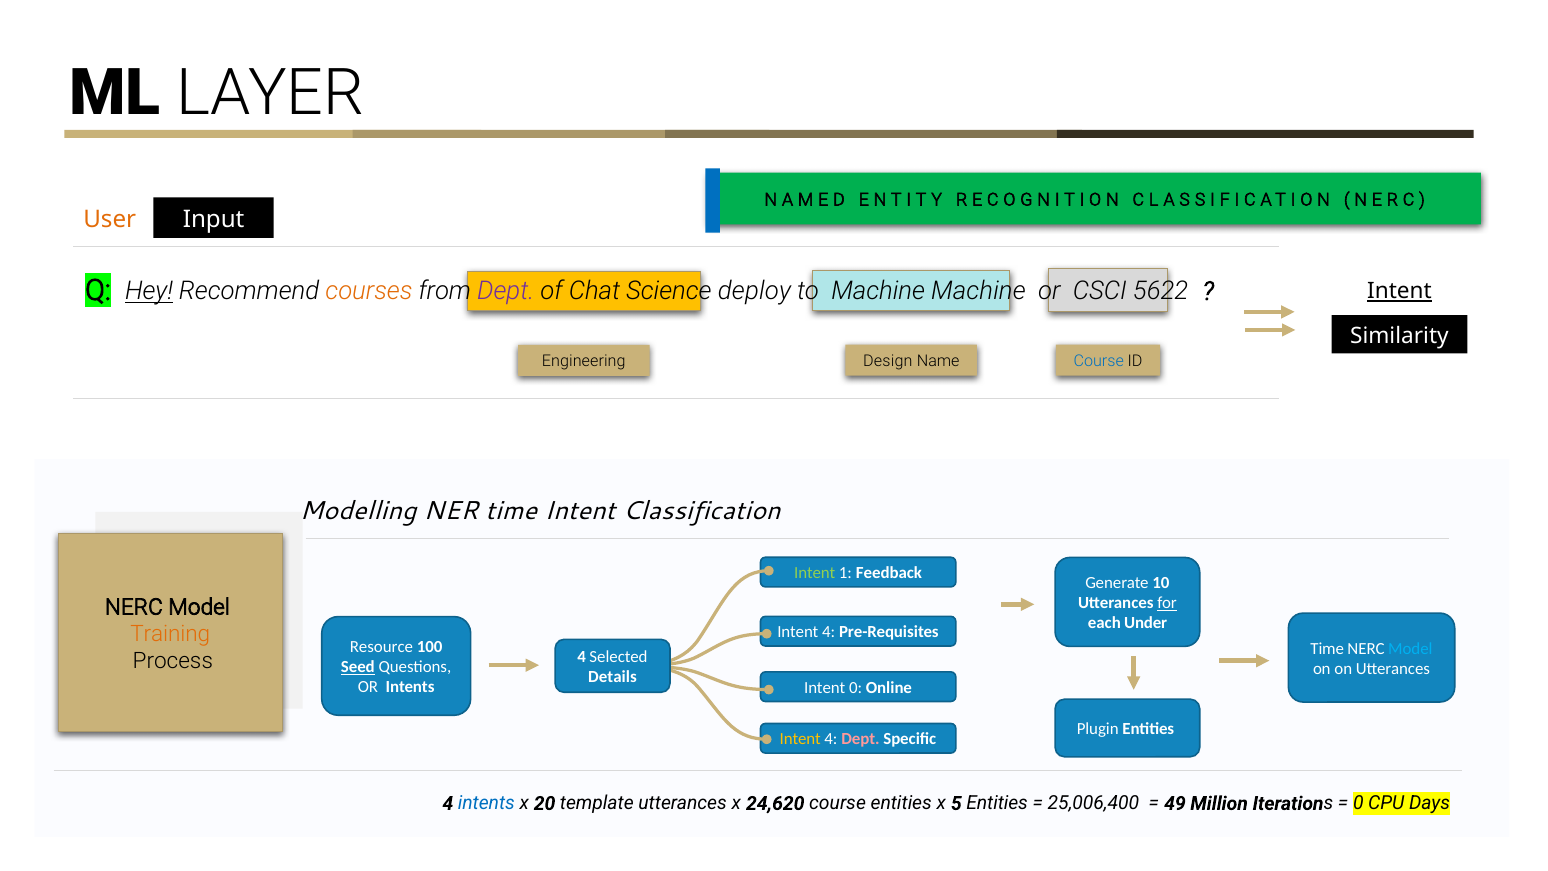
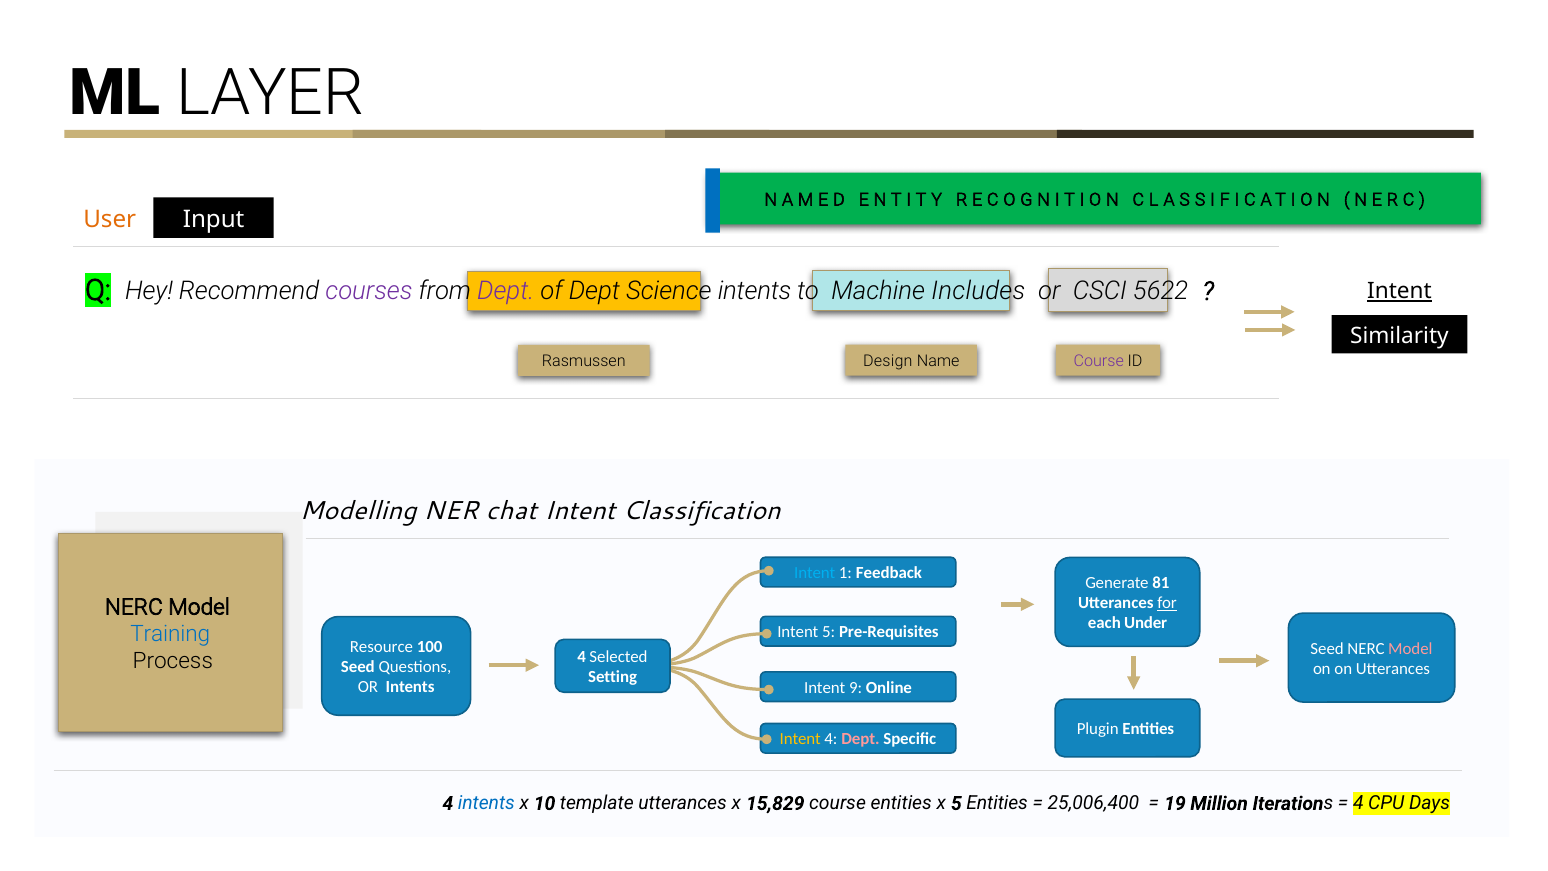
Hey underline: present -> none
courses colour: orange -> purple
of Chat: Chat -> Dept
Science deploy: deploy -> intents
Machine Machine: Machine -> Includes
Course at (1099, 361) colour: blue -> purple
Engineering: Engineering -> Rasmussen
NER time: time -> chat
Intent at (815, 573) colour: light green -> light blue
10: 10 -> 81
Training colour: orange -> blue
4 at (829, 632): 4 -> 5
Time at (1327, 648): Time -> Seed
Model at (1410, 648) colour: light blue -> pink
Seed at (358, 667) underline: present -> none
Details: Details -> Setting
Intent 0: 0 -> 9
20: 20 -> 10
24,620: 24,620 -> 15,829
49: 49 -> 19
0 at (1358, 803): 0 -> 4
